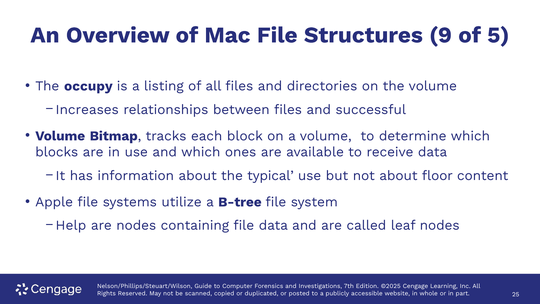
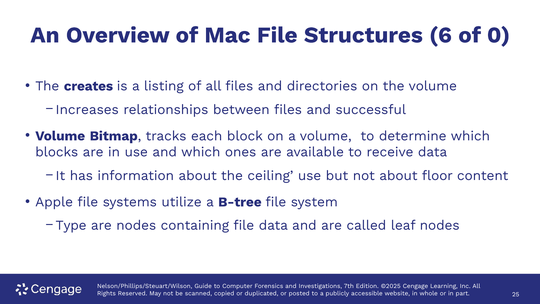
9: 9 -> 6
5: 5 -> 0
occupy: occupy -> creates
typical: typical -> ceiling
Help: Help -> Type
